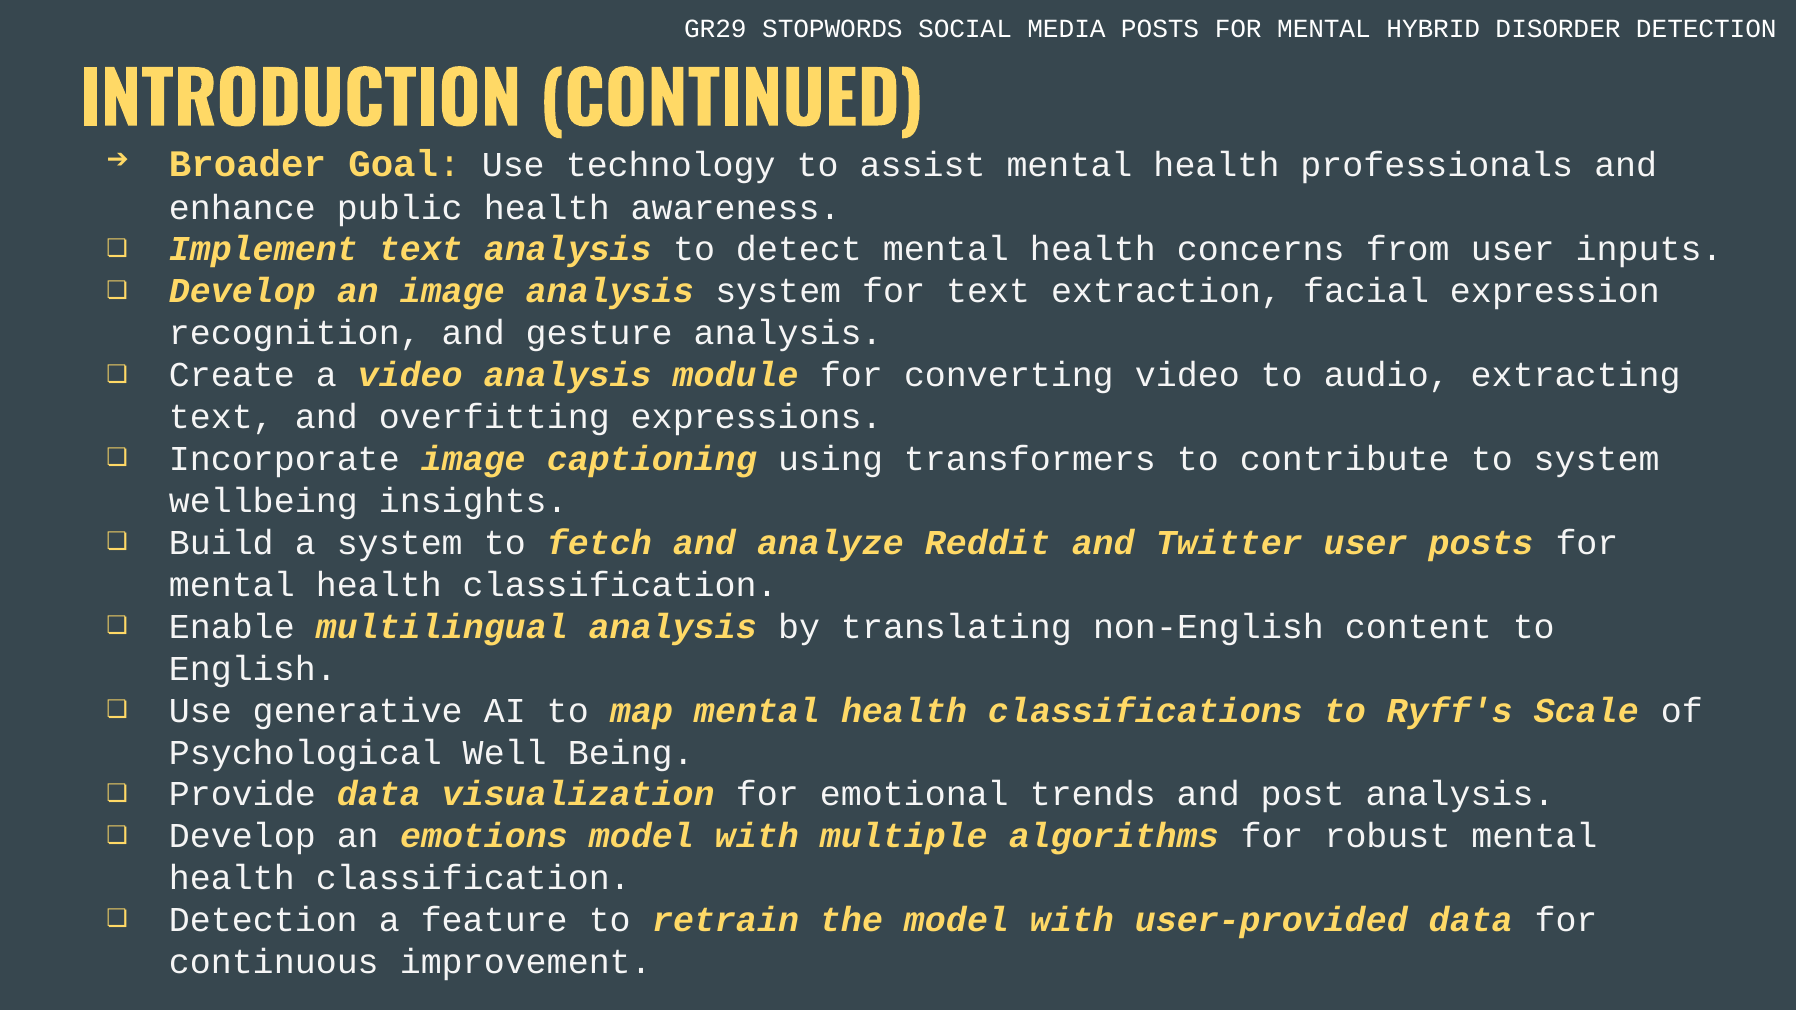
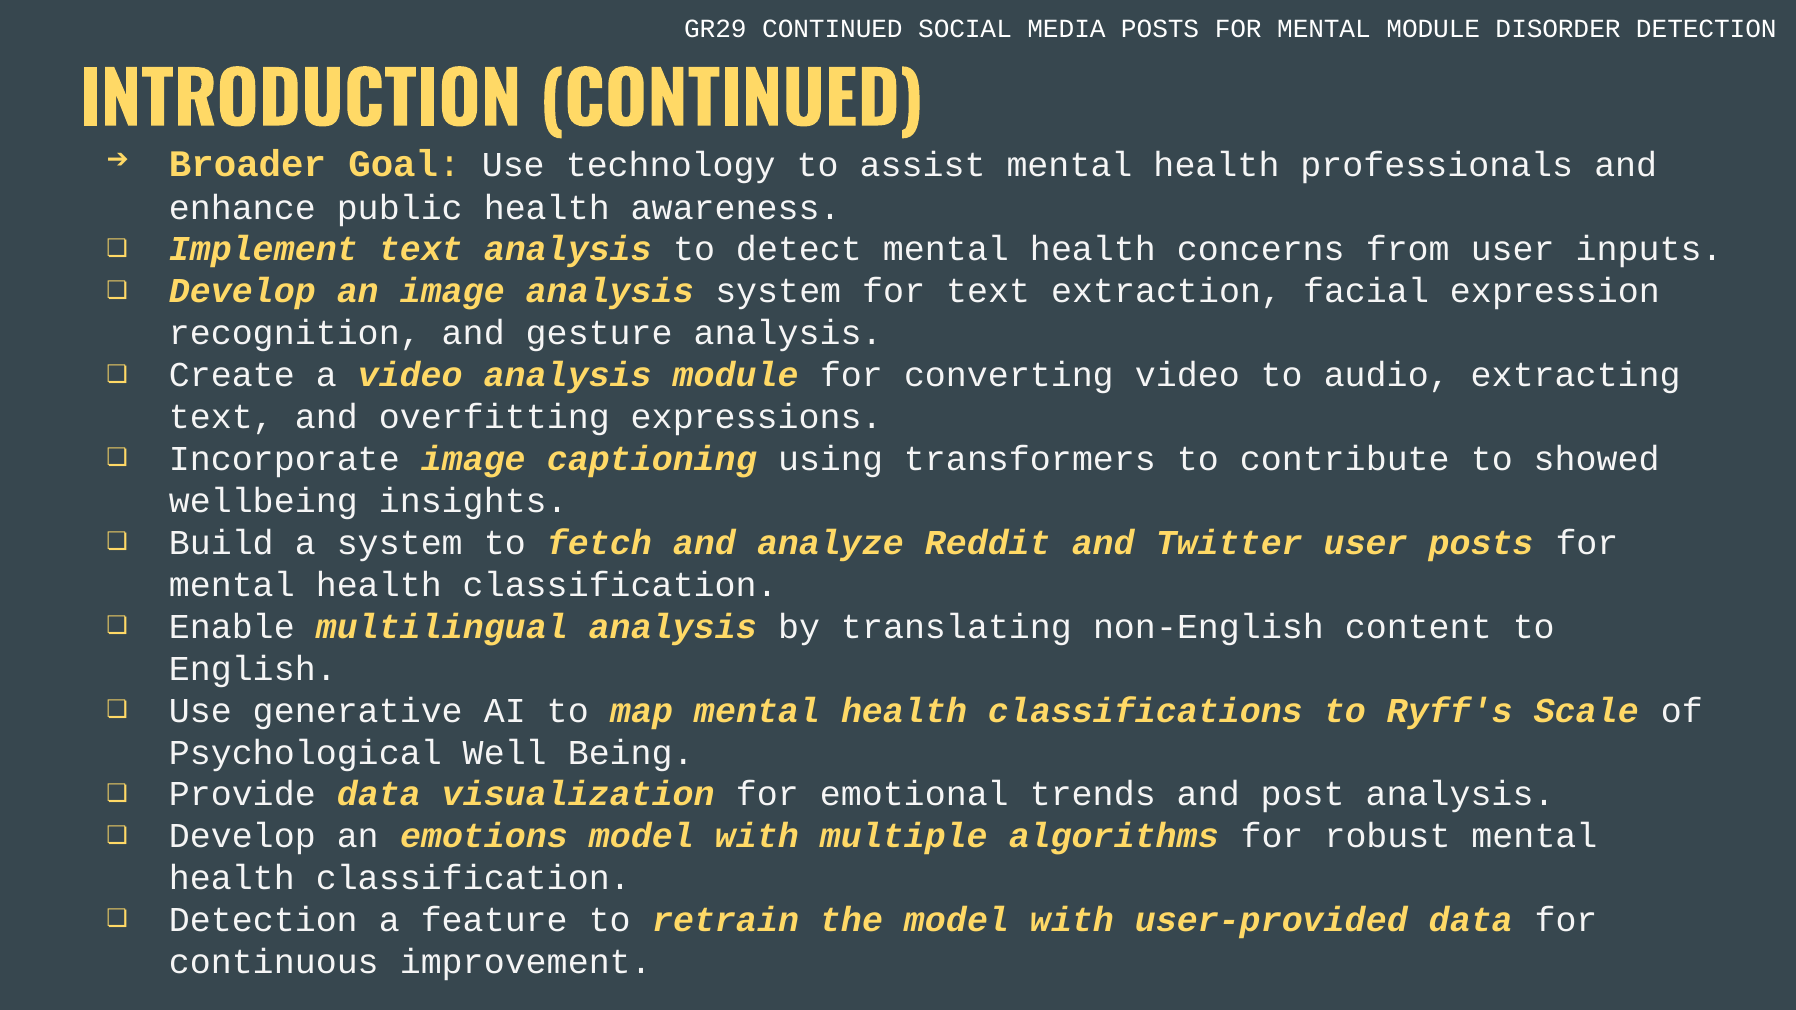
GR29 STOPWORDS: STOPWORDS -> CONTINUED
MENTAL HYBRID: HYBRID -> MODULE
to system: system -> showed
